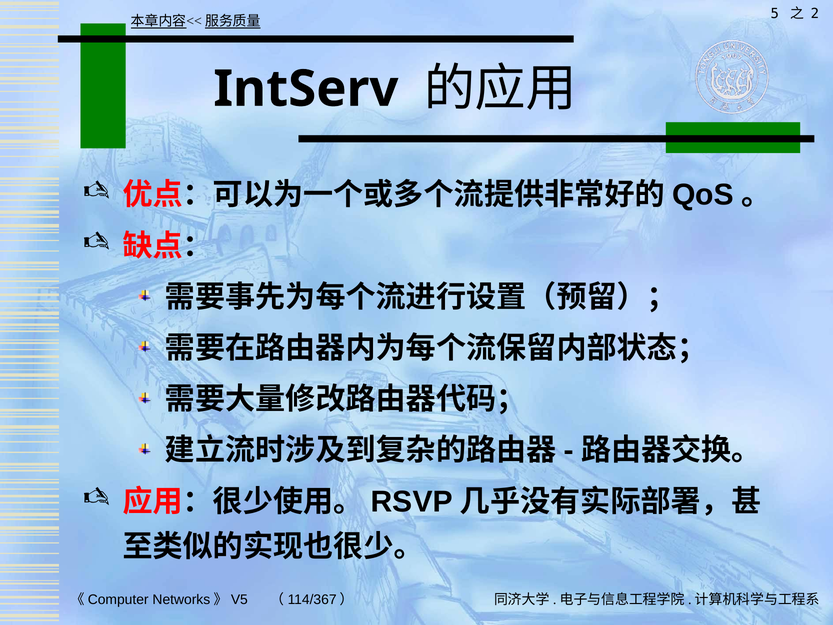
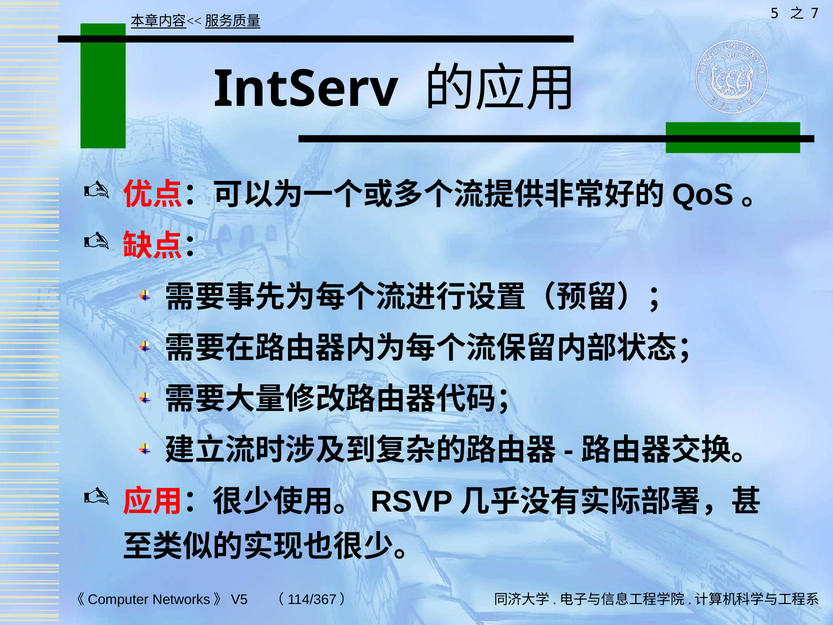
2: 2 -> 7
